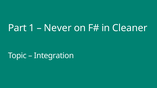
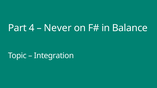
1: 1 -> 4
Cleaner: Cleaner -> Balance
